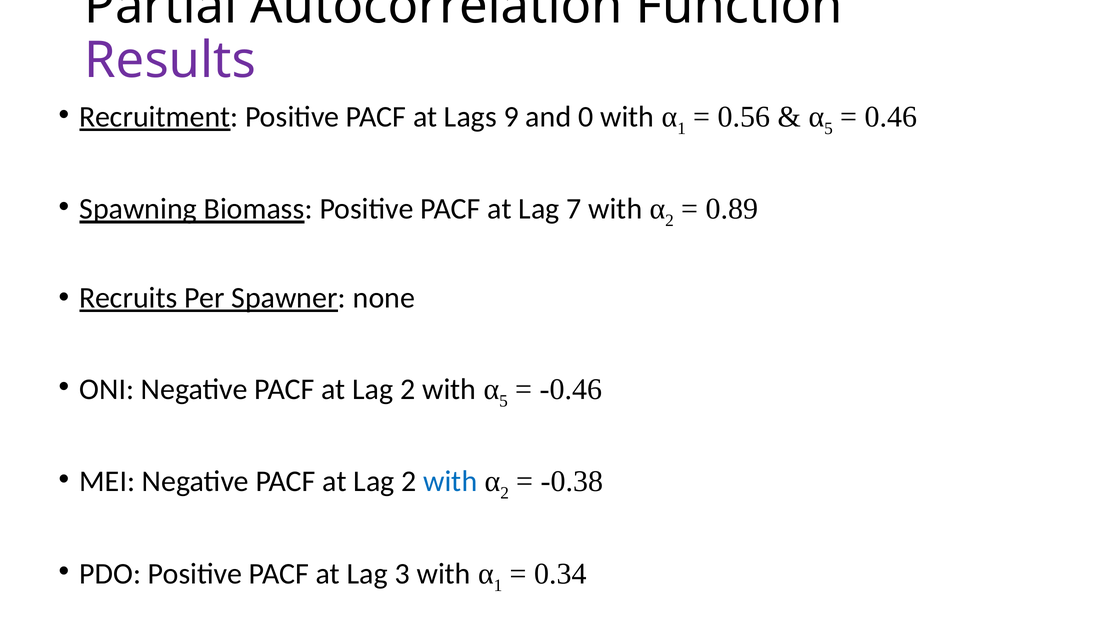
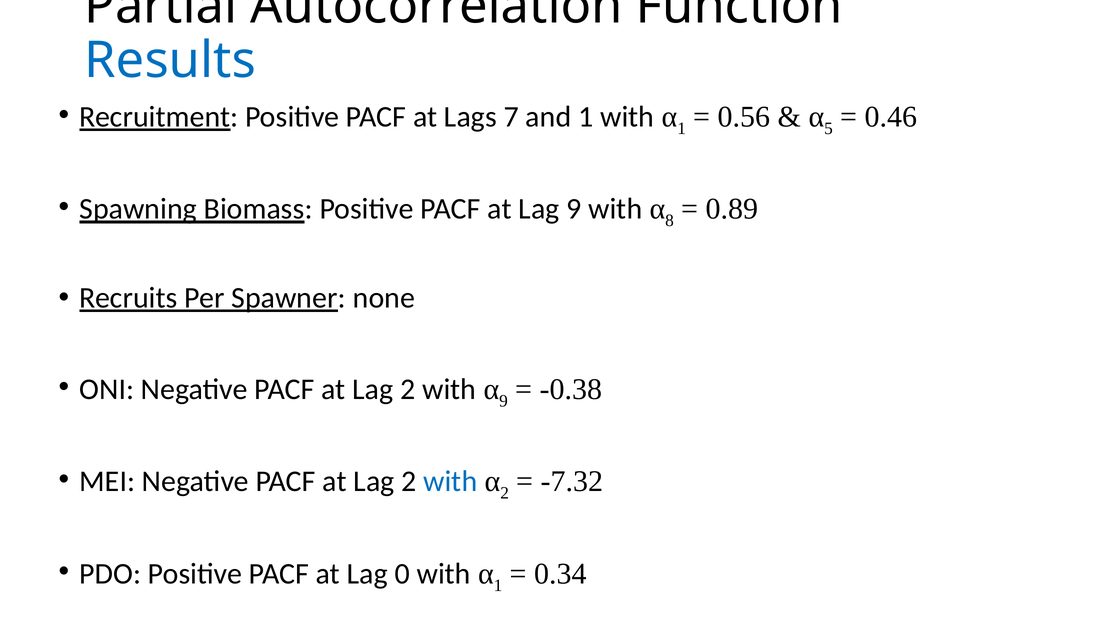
Results colour: purple -> blue
9: 9 -> 7
and 0: 0 -> 1
Lag 7: 7 -> 9
2 at (670, 221): 2 -> 8
5 at (504, 401): 5 -> 9
-0.46: -0.46 -> -0.38
-0.38: -0.38 -> -7.32
3: 3 -> 0
